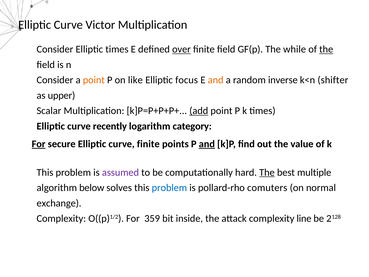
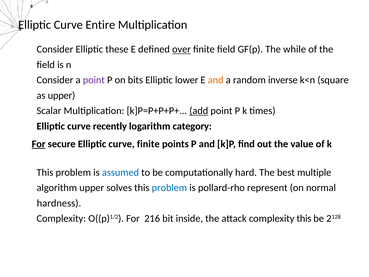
Victor: Victor -> Entire
Elliptic times: times -> these
the at (326, 49) underline: present -> none
point at (94, 80) colour: orange -> purple
like: like -> bits
focus: focus -> lower
shifter: shifter -> square
and at (207, 144) underline: present -> none
assumed colour: purple -> blue
The at (267, 172) underline: present -> none
algorithm below: below -> upper
comuters: comuters -> represent
exchange: exchange -> hardness
359: 359 -> 216
complexity line: line -> this
